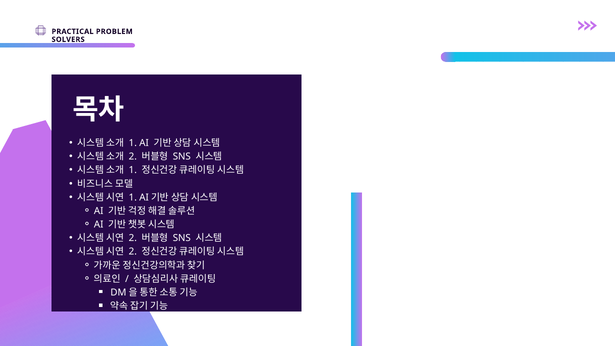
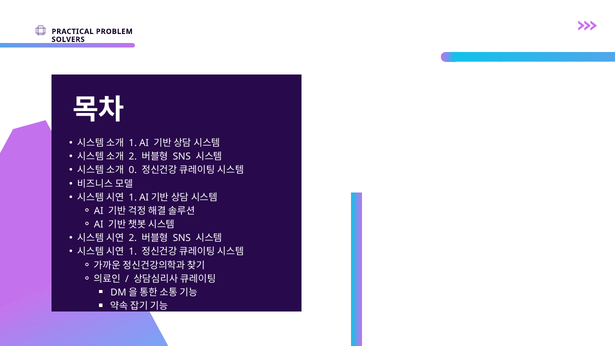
1 at (133, 170): 1 -> 0
2 at (133, 252): 2 -> 1
